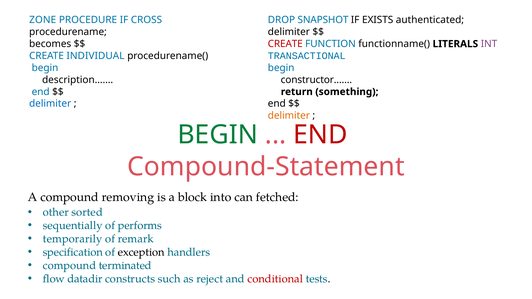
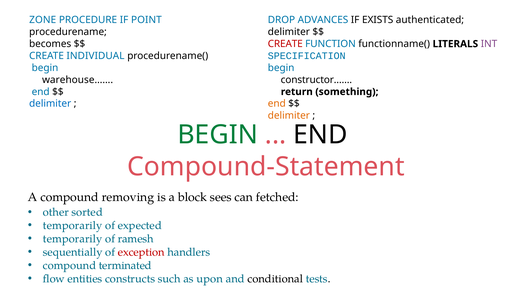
CROSS: CROSS -> POINT
SNAPSHOT: SNAPSHOT -> ADVANCES
TRANSACTIONAL: TRANSACTIONAL -> SPECIFICATION
description……: description…… -> warehouse……
end at (277, 104) colour: black -> orange
END at (320, 135) colour: red -> black
into: into -> sees
sequentially at (73, 226): sequentially -> temporarily
performs: performs -> expected
remark: remark -> ramesh
specification: specification -> sequentially
exception colour: black -> red
datadir: datadir -> entities
reject: reject -> upon
conditional colour: red -> black
